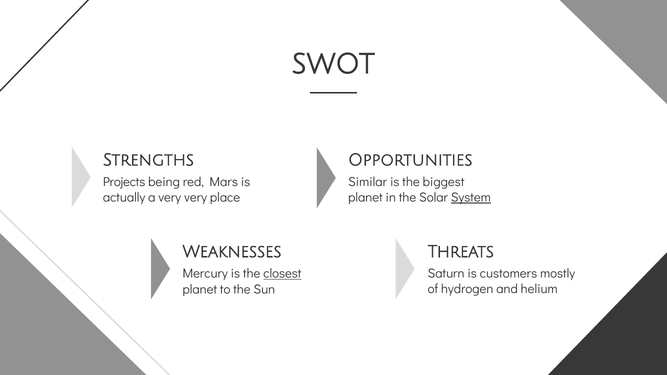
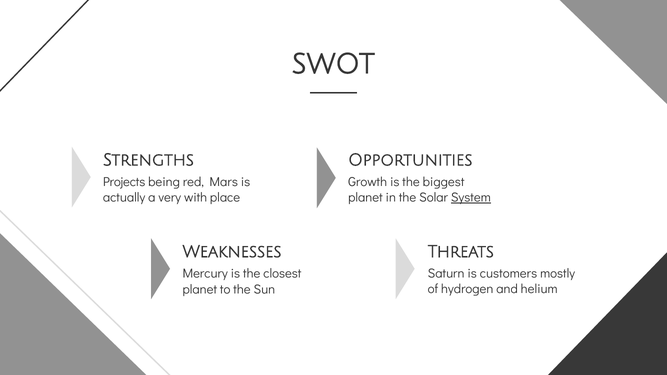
Similar: Similar -> Growth
very very: very -> with
closest underline: present -> none
